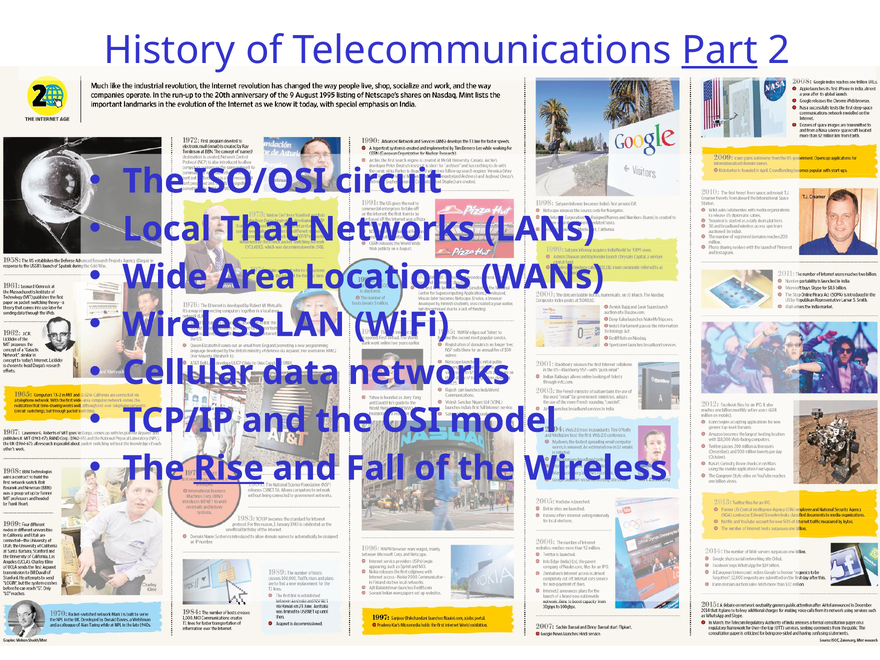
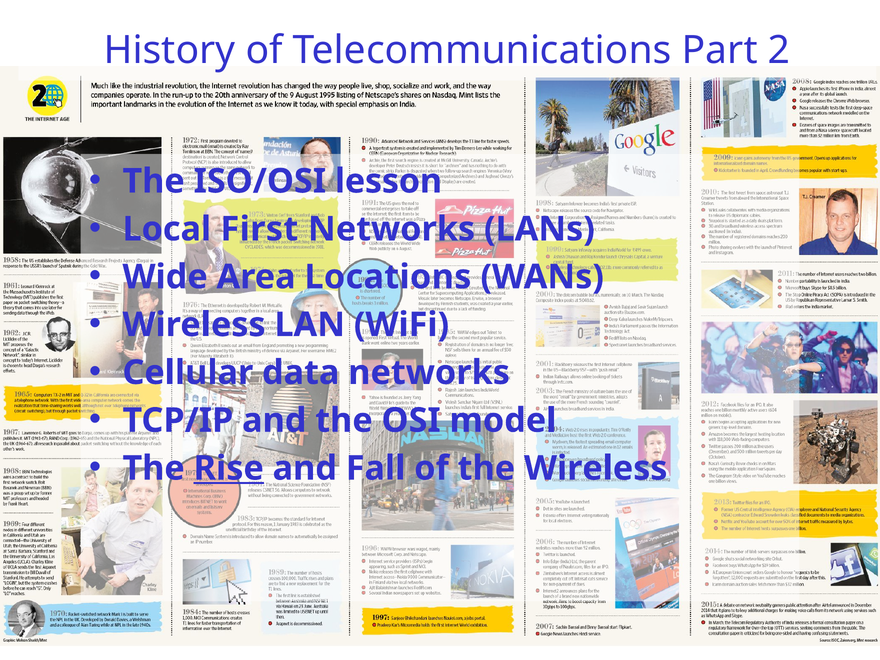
Part underline: present -> none
circuit: circuit -> lesson
That: That -> First
